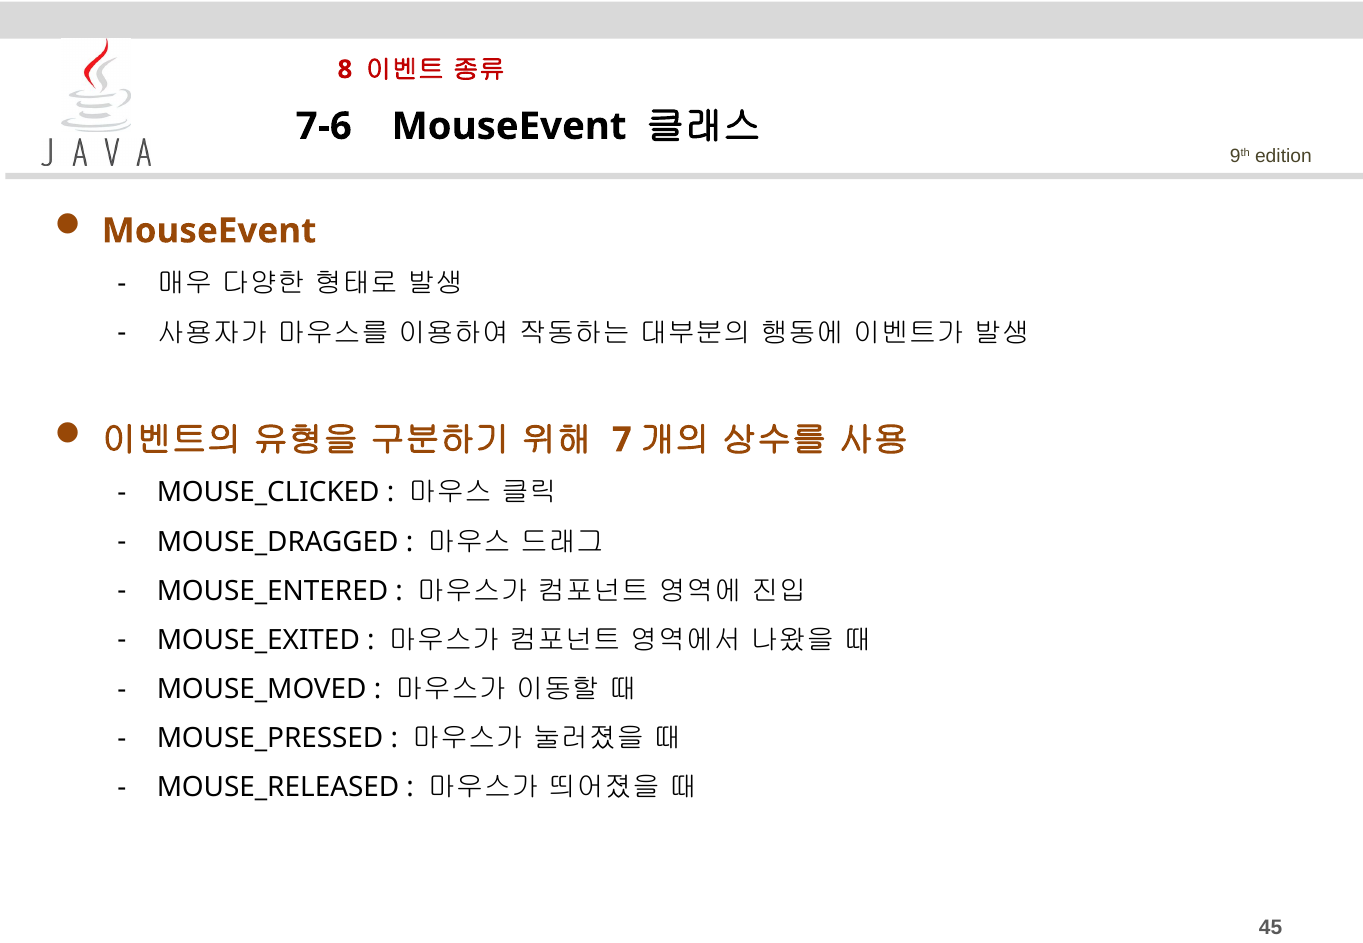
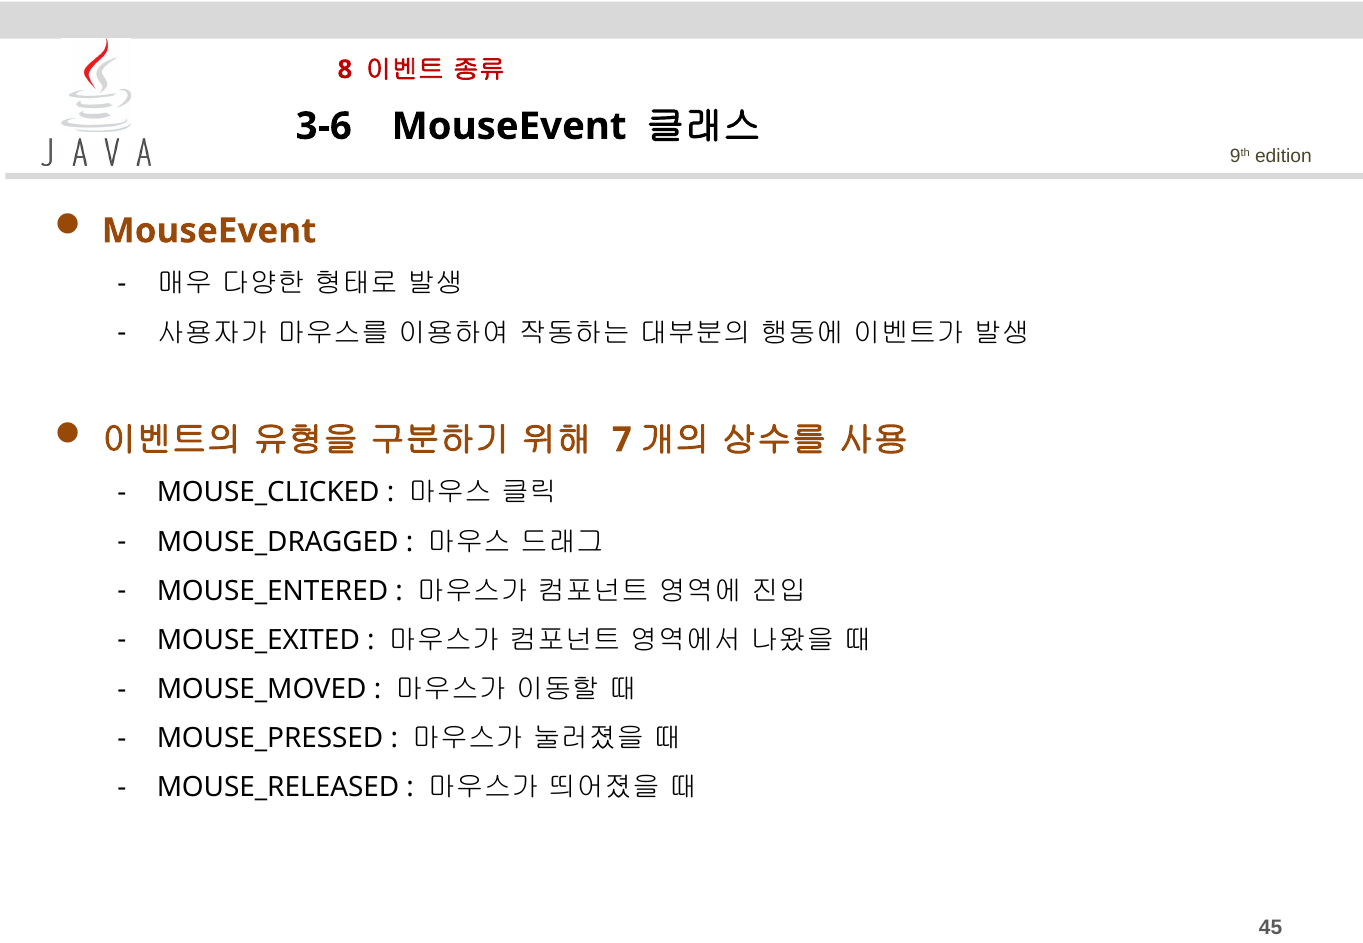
7-6: 7-6 -> 3-6
